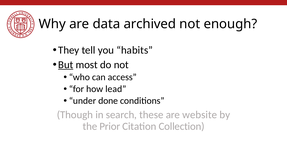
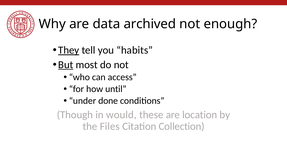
They underline: none -> present
lead: lead -> until
search: search -> would
website: website -> location
Prior: Prior -> Files
